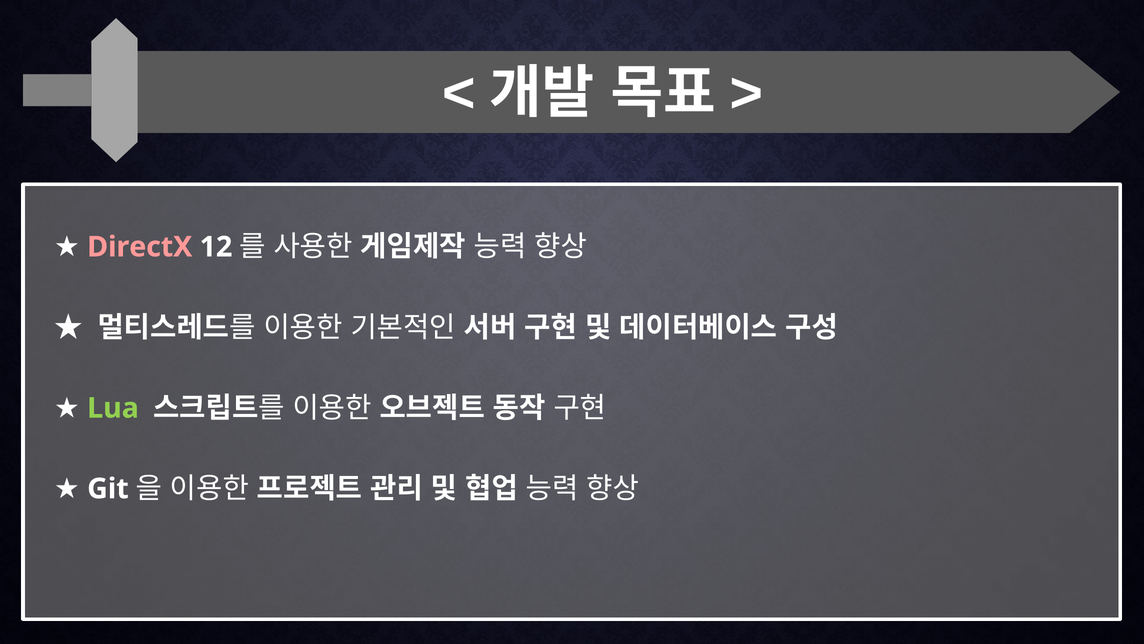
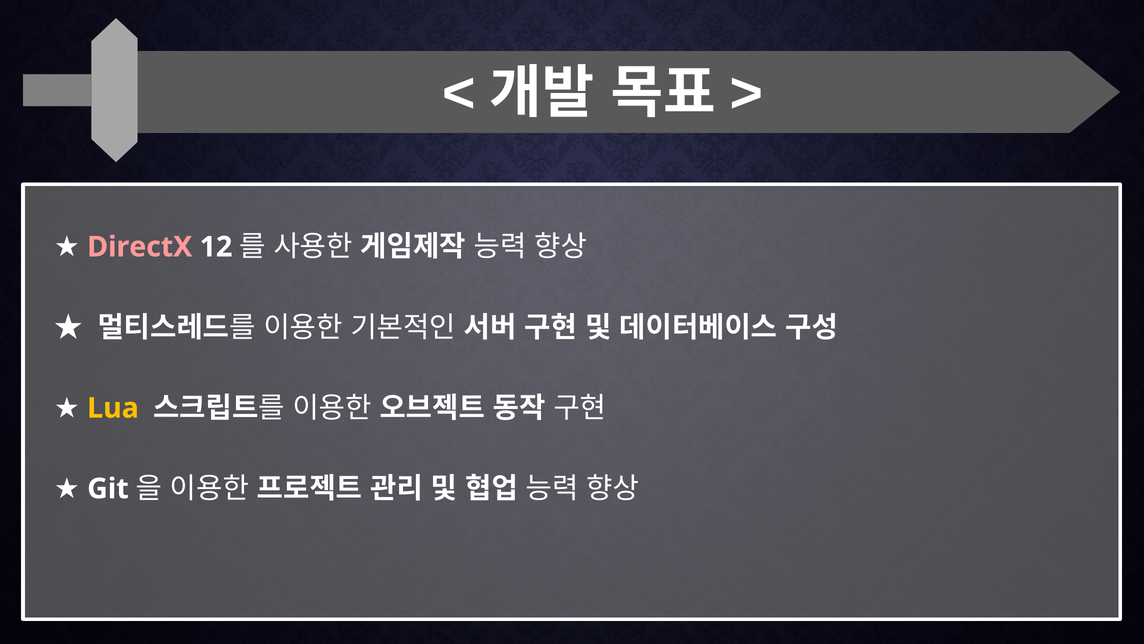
Lua colour: light green -> yellow
